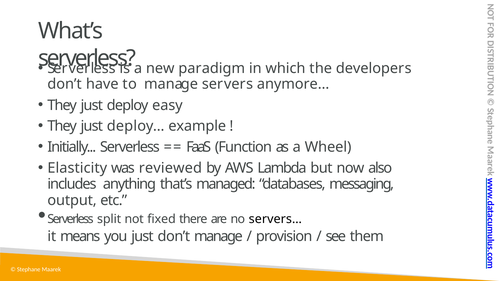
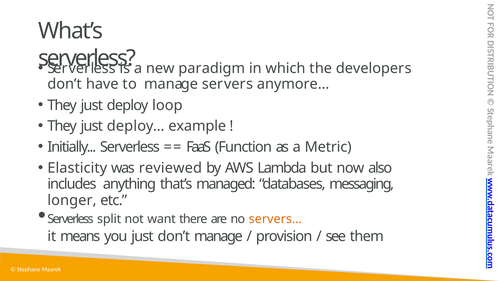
easy: easy -> loop
Wheel: Wheel -> Metric
output: output -> longer
fixed: fixed -> want
servers… colour: black -> orange
